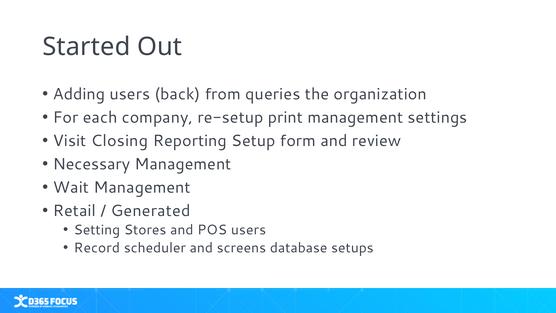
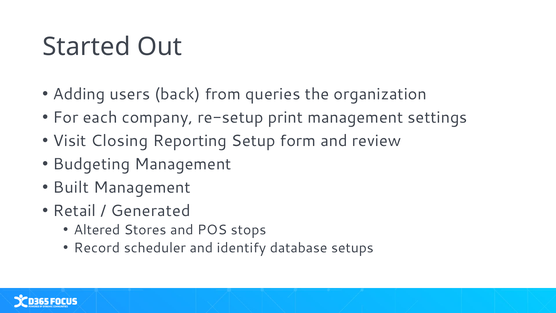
Necessary: Necessary -> Budgeting
Wait: Wait -> Built
Setting: Setting -> Altered
POS users: users -> stops
screens: screens -> identify
